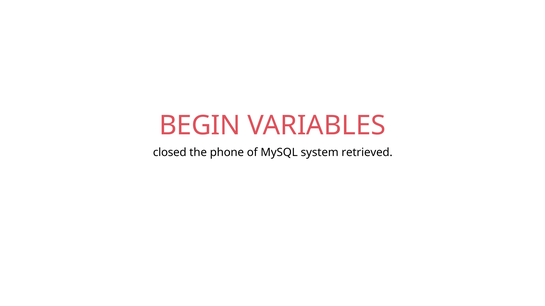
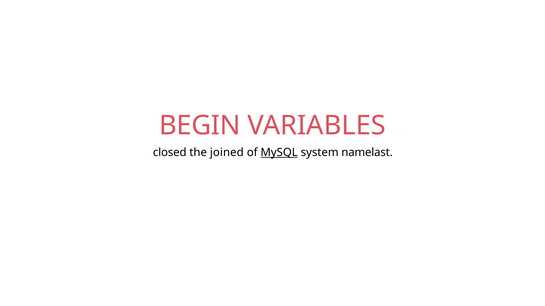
phone: phone -> joined
MySQL underline: none -> present
retrieved: retrieved -> namelast
